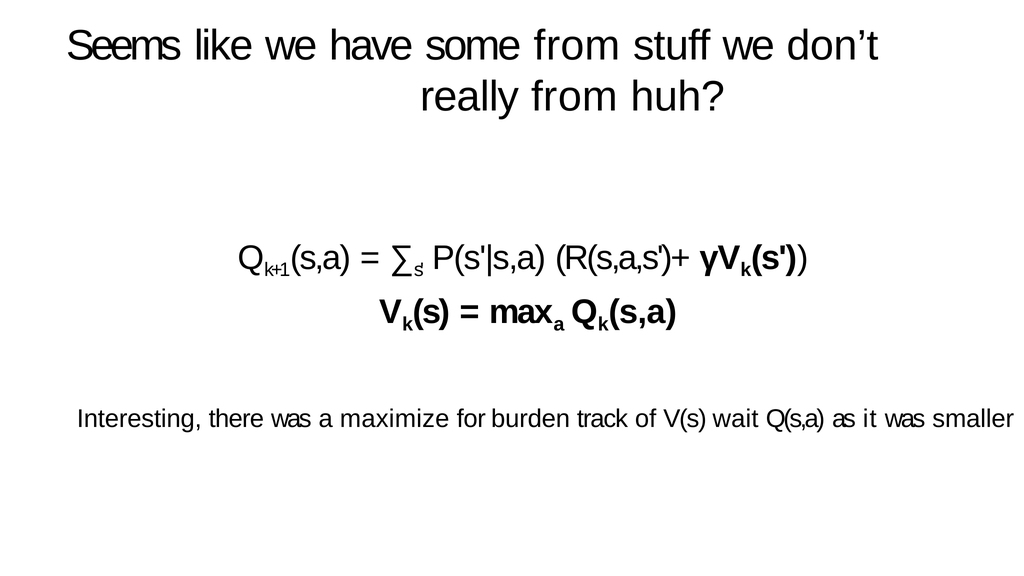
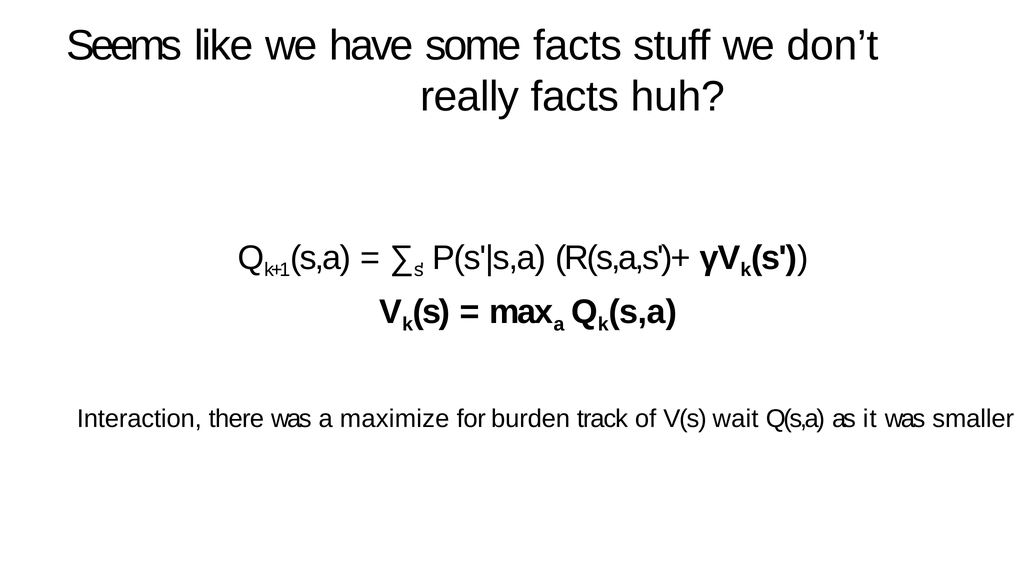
some from: from -> facts
really from: from -> facts
Interesting: Interesting -> Interaction
